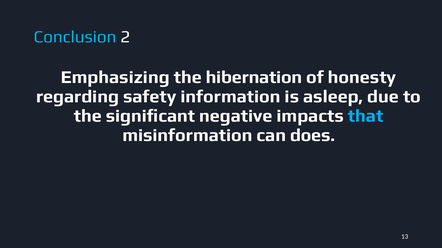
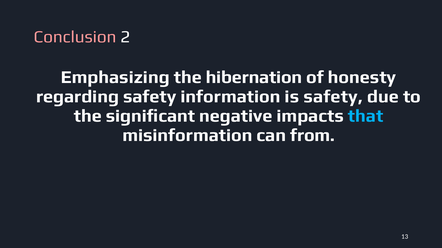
Conclusion colour: light blue -> pink
is asleep: asleep -> safety
does: does -> from
